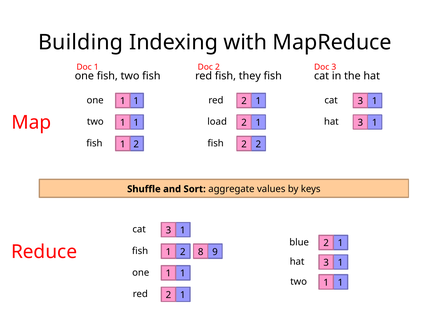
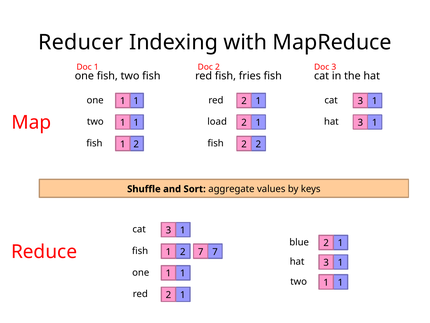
Building: Building -> Reducer
they: they -> fries
fish 8: 8 -> 7
2 9: 9 -> 7
